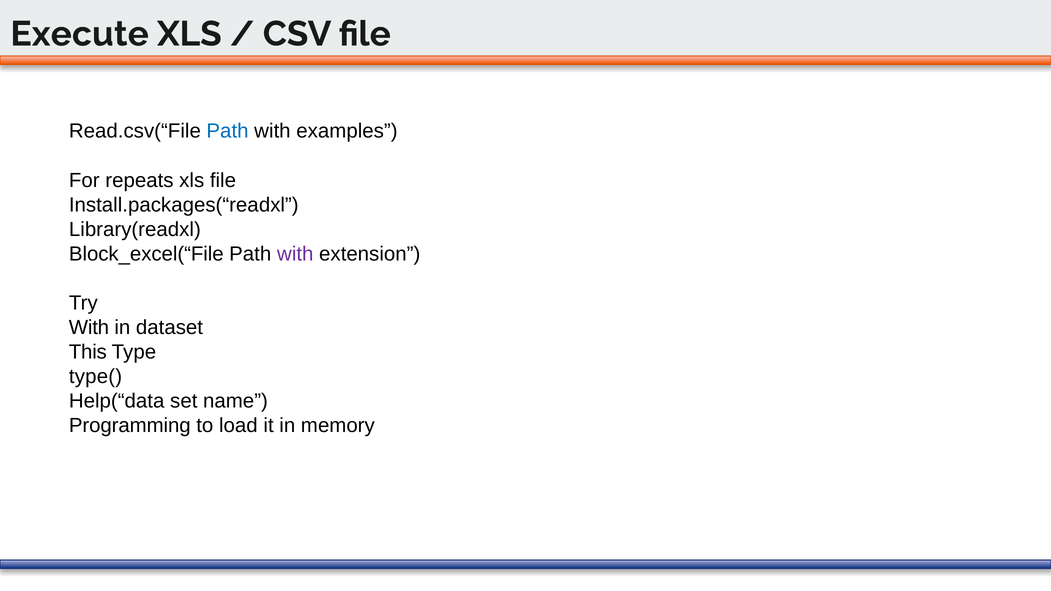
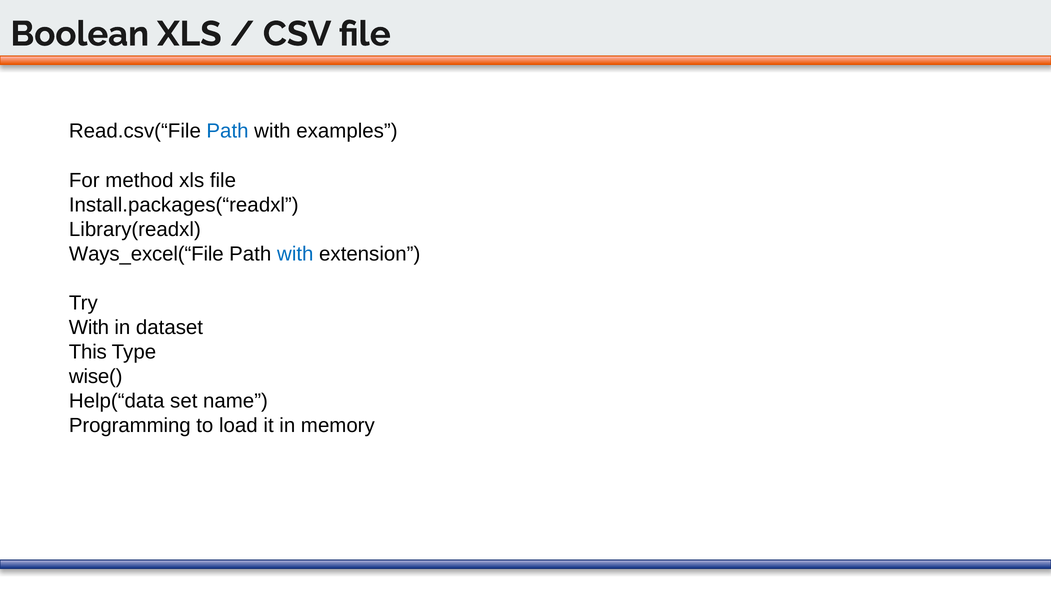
Execute: Execute -> Boolean
repeats: repeats -> method
Block_excel(“File: Block_excel(“File -> Ways_excel(“File
with at (295, 254) colour: purple -> blue
type(: type( -> wise(
